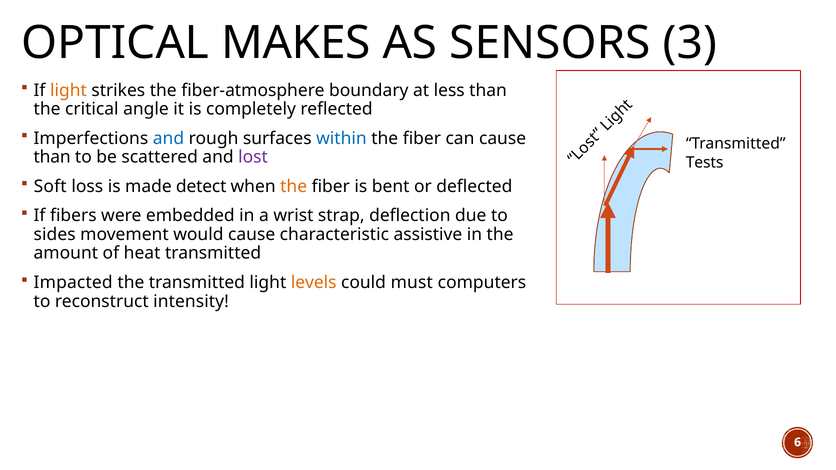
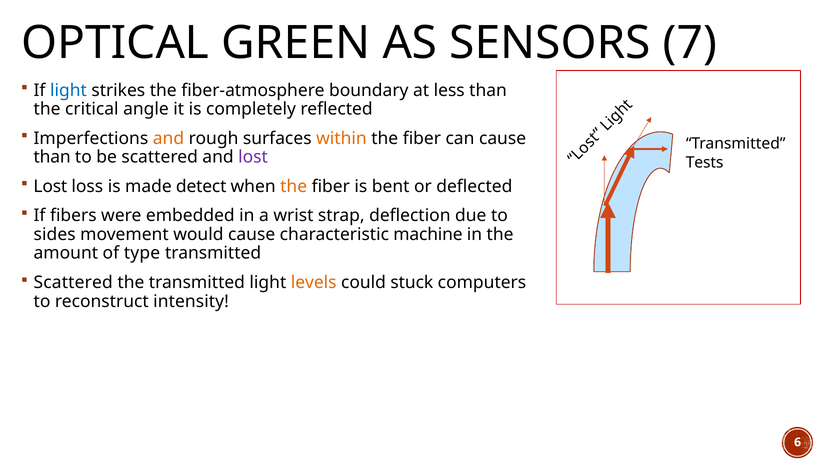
MAKES: MAKES -> GREEN
3: 3 -> 7
light at (68, 90) colour: orange -> blue
and at (168, 138) colour: blue -> orange
within colour: blue -> orange
Soft at (50, 186): Soft -> Lost
assistive: assistive -> machine
heat: heat -> type
Impacted at (73, 283): Impacted -> Scattered
must: must -> stuck
